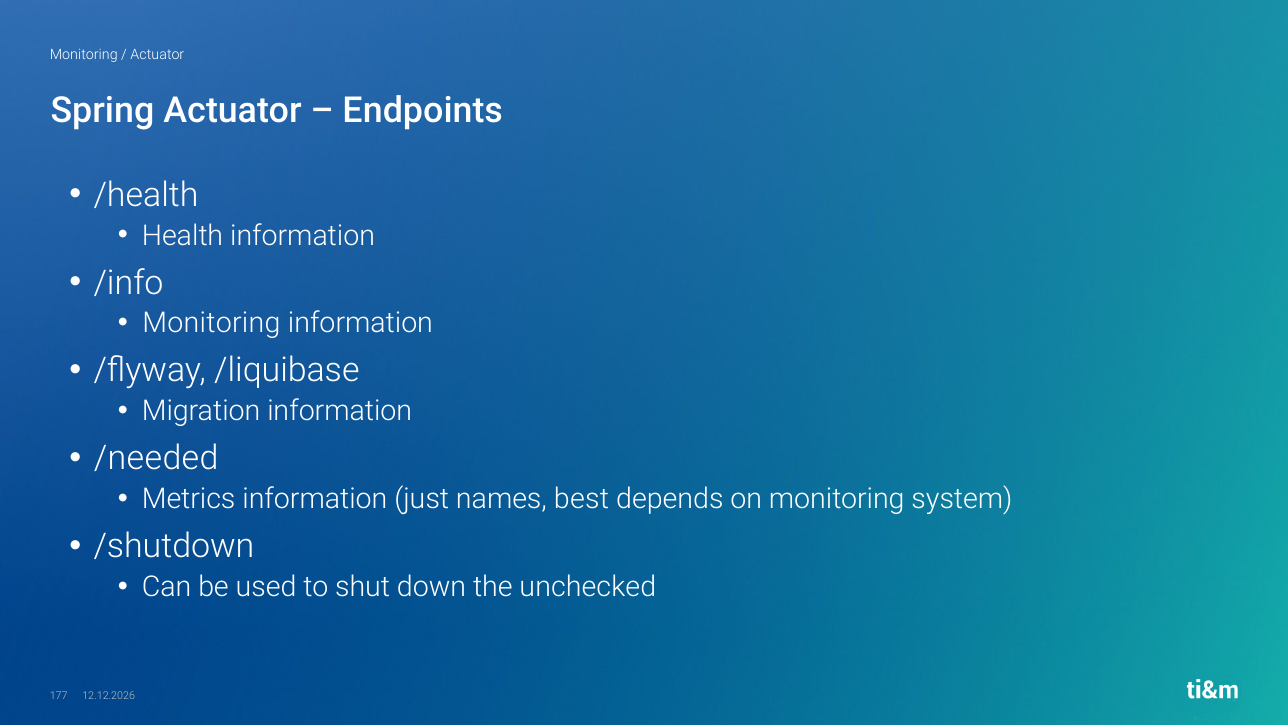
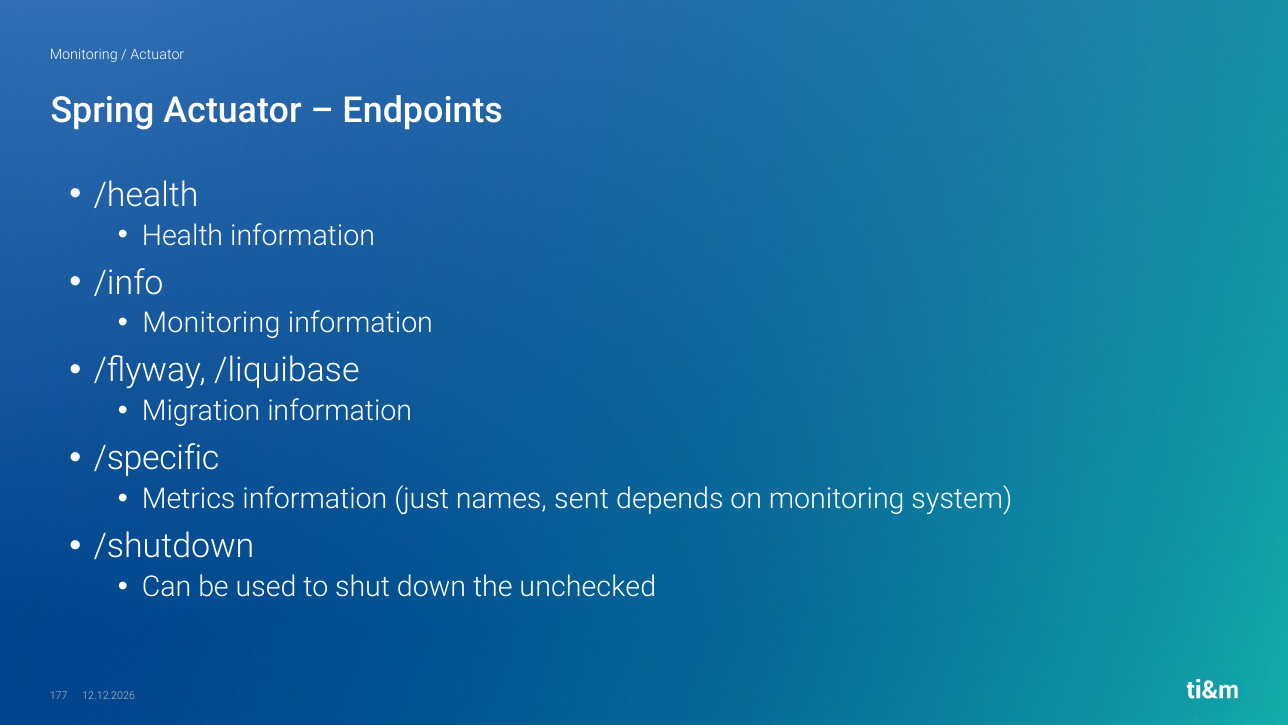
/needed: /needed -> /specific
best: best -> sent
